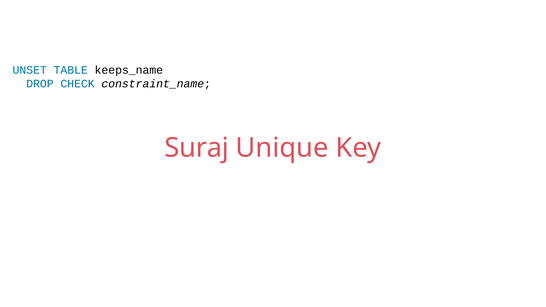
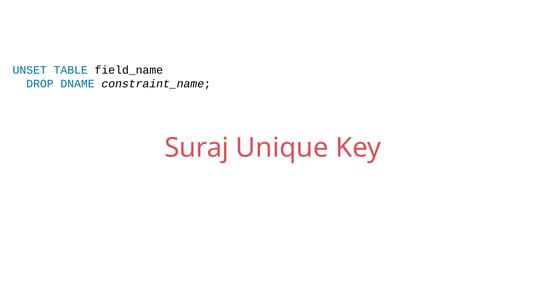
keeps_name: keeps_name -> field_name
CHECK: CHECK -> DNAME
